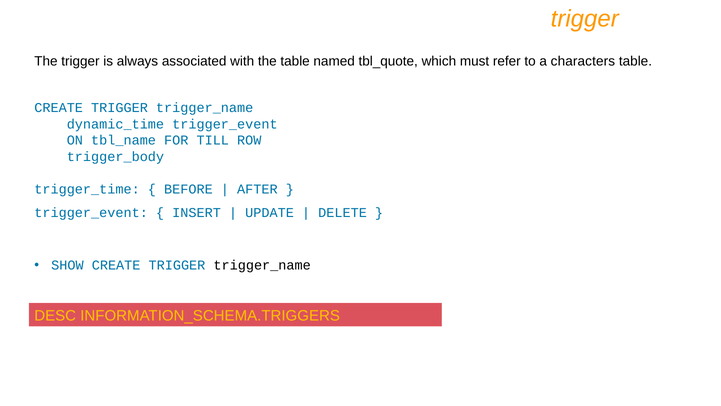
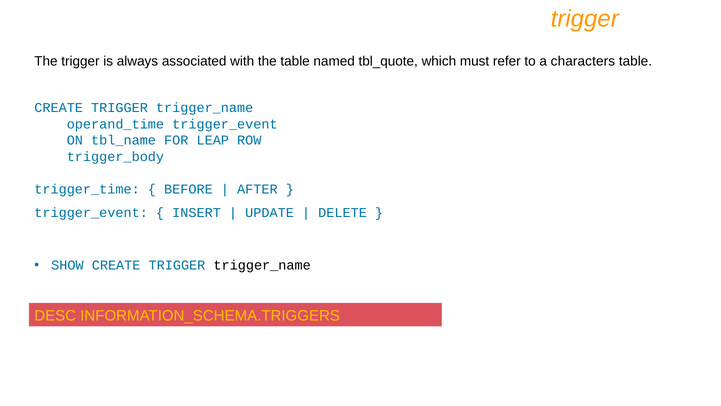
dynamic_time: dynamic_time -> operand_time
TILL: TILL -> LEAP
